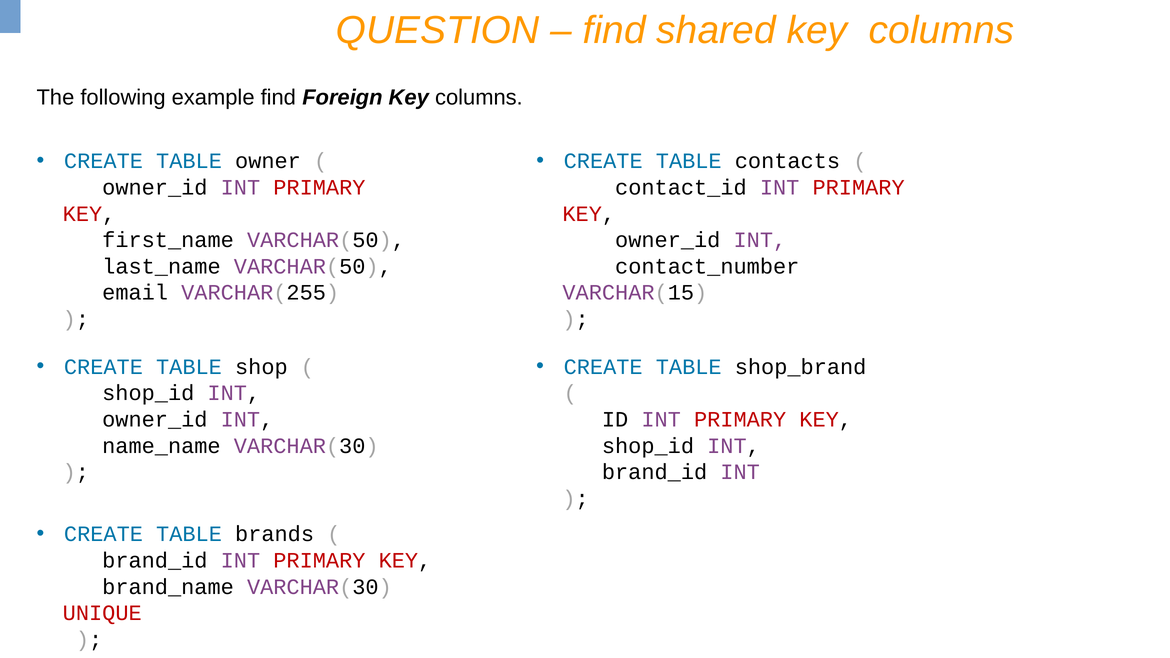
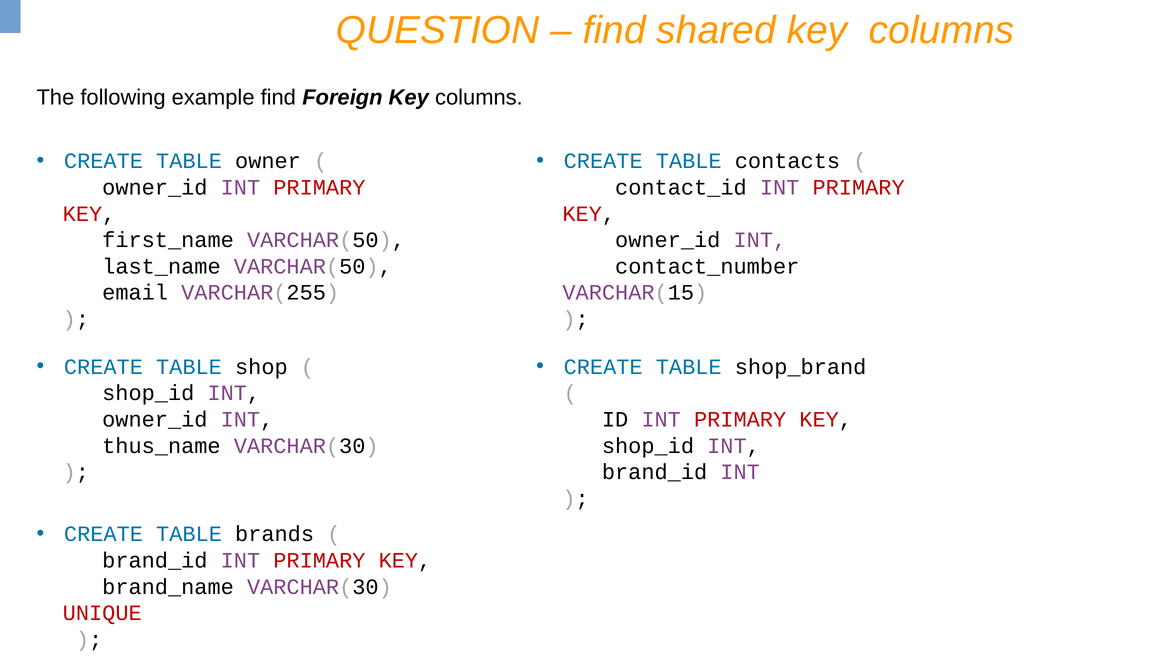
name_name: name_name -> thus_name
